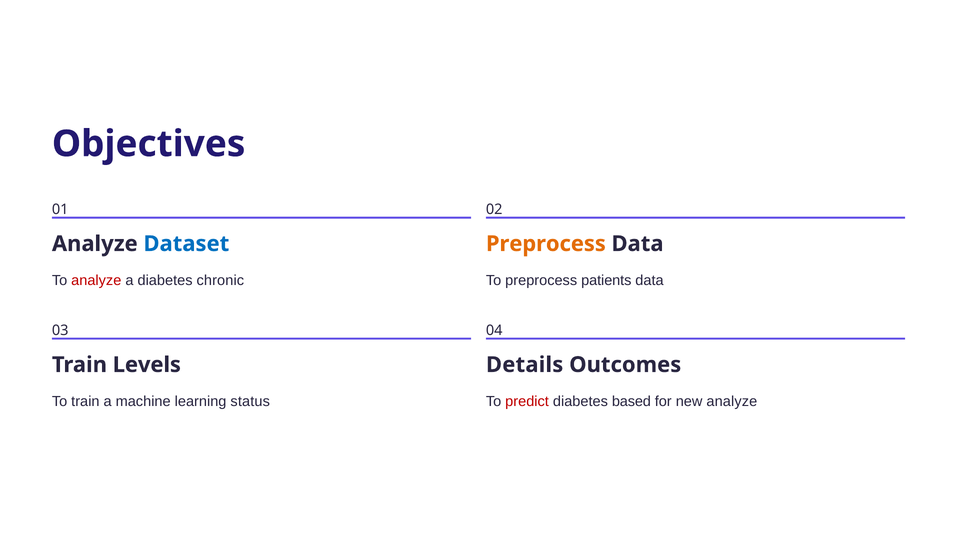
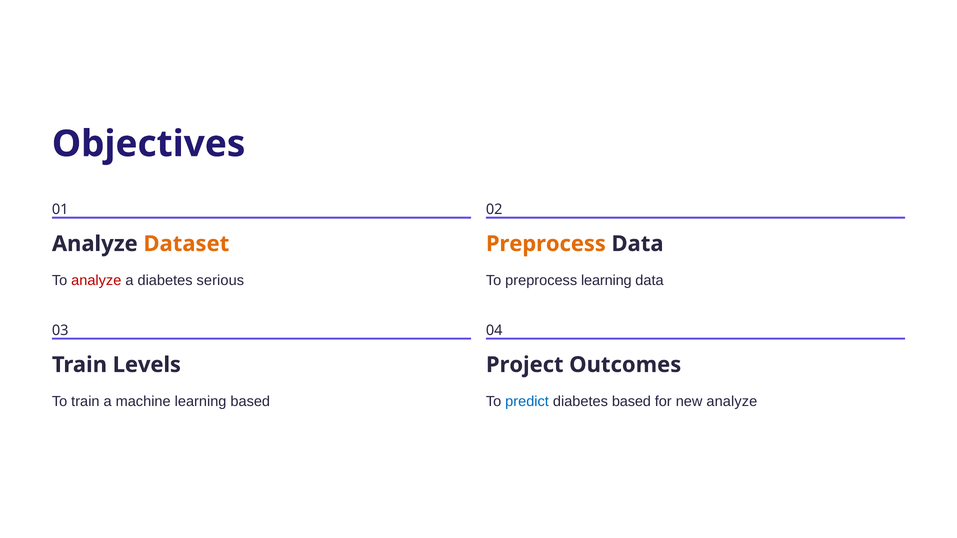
Dataset colour: blue -> orange
chronic: chronic -> serious
preprocess patients: patients -> learning
Details: Details -> Project
learning status: status -> based
predict colour: red -> blue
